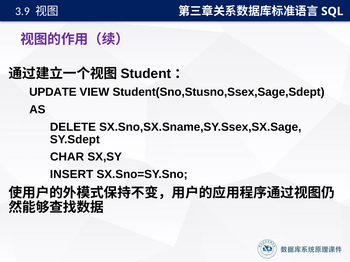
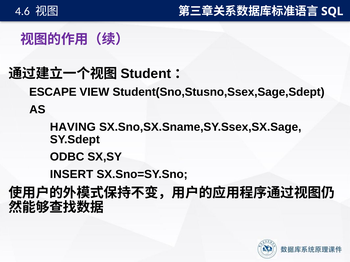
3.9: 3.9 -> 4.6
UPDATE: UPDATE -> ESCAPE
DELETE: DELETE -> HAVING
CHAR: CHAR -> ODBC
